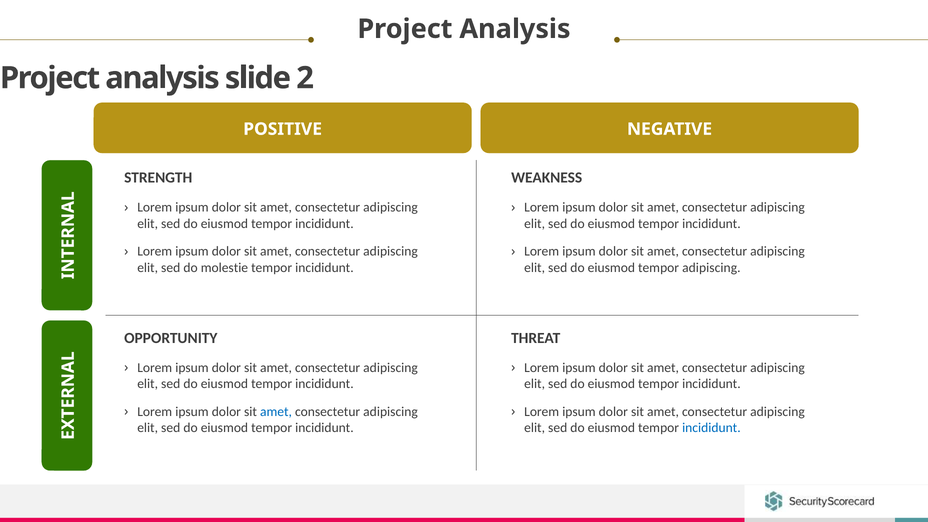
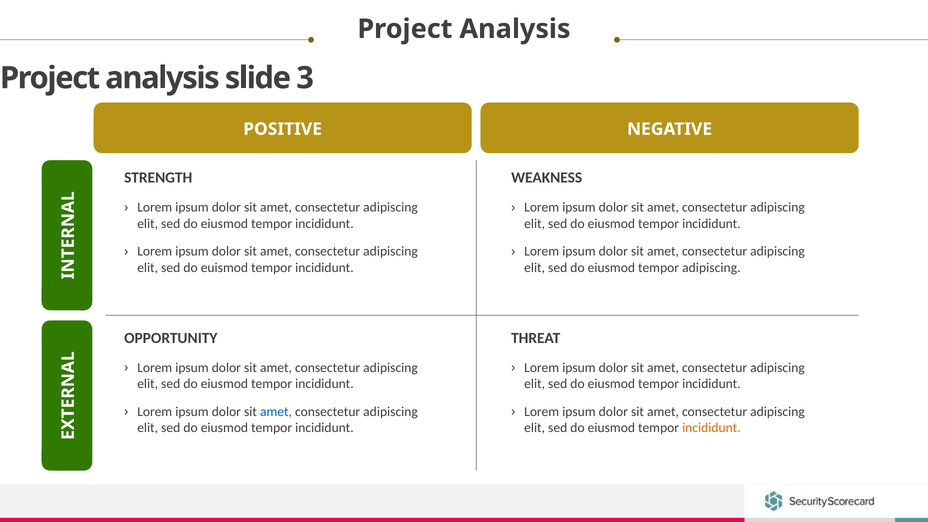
2: 2 -> 3
molestie: molestie -> euismod
incididunt at (711, 428) colour: blue -> orange
